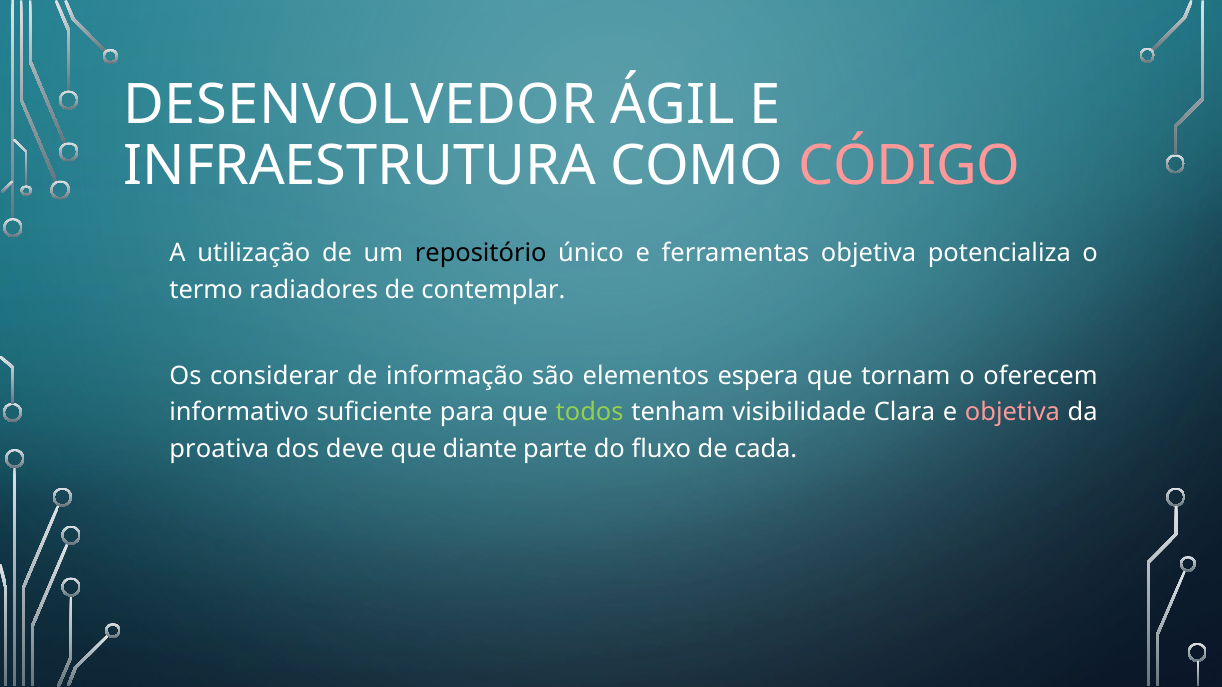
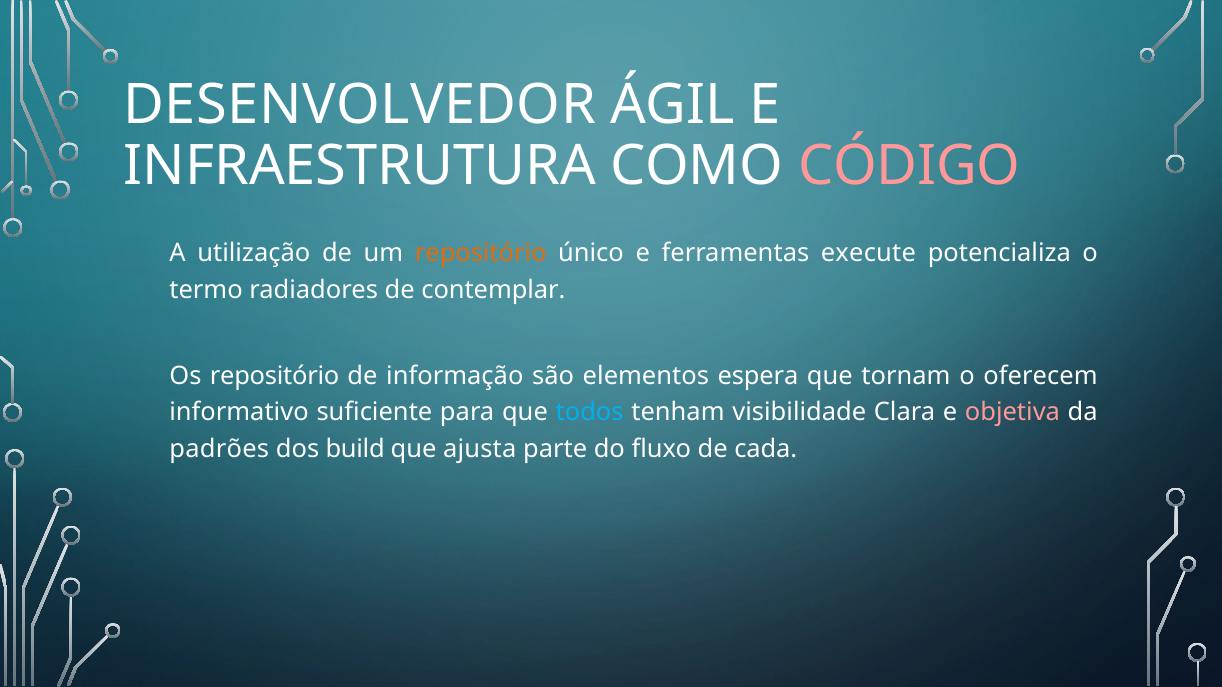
repositório at (481, 253) colour: black -> orange
ferramentas objetiva: objetiva -> execute
Os considerar: considerar -> repositório
todos colour: light green -> light blue
proativa: proativa -> padrões
deve: deve -> build
diante: diante -> ajusta
